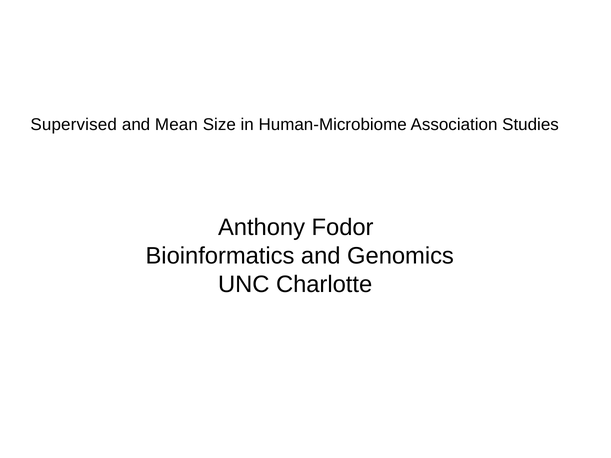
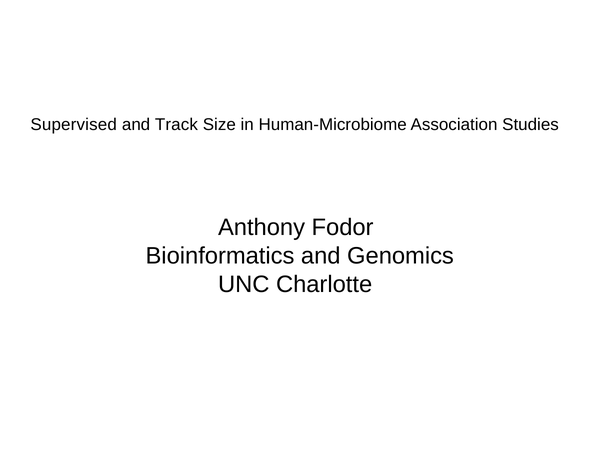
Mean: Mean -> Track
